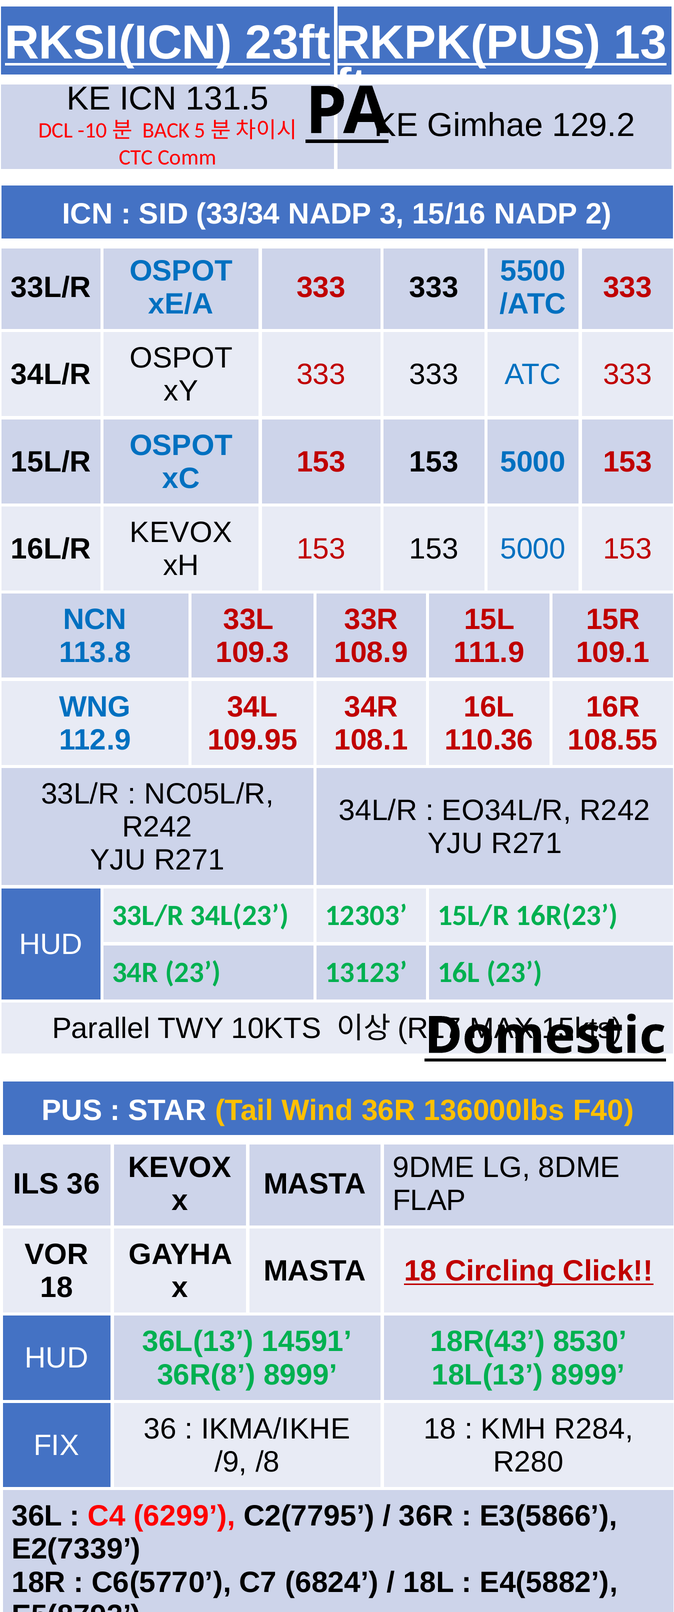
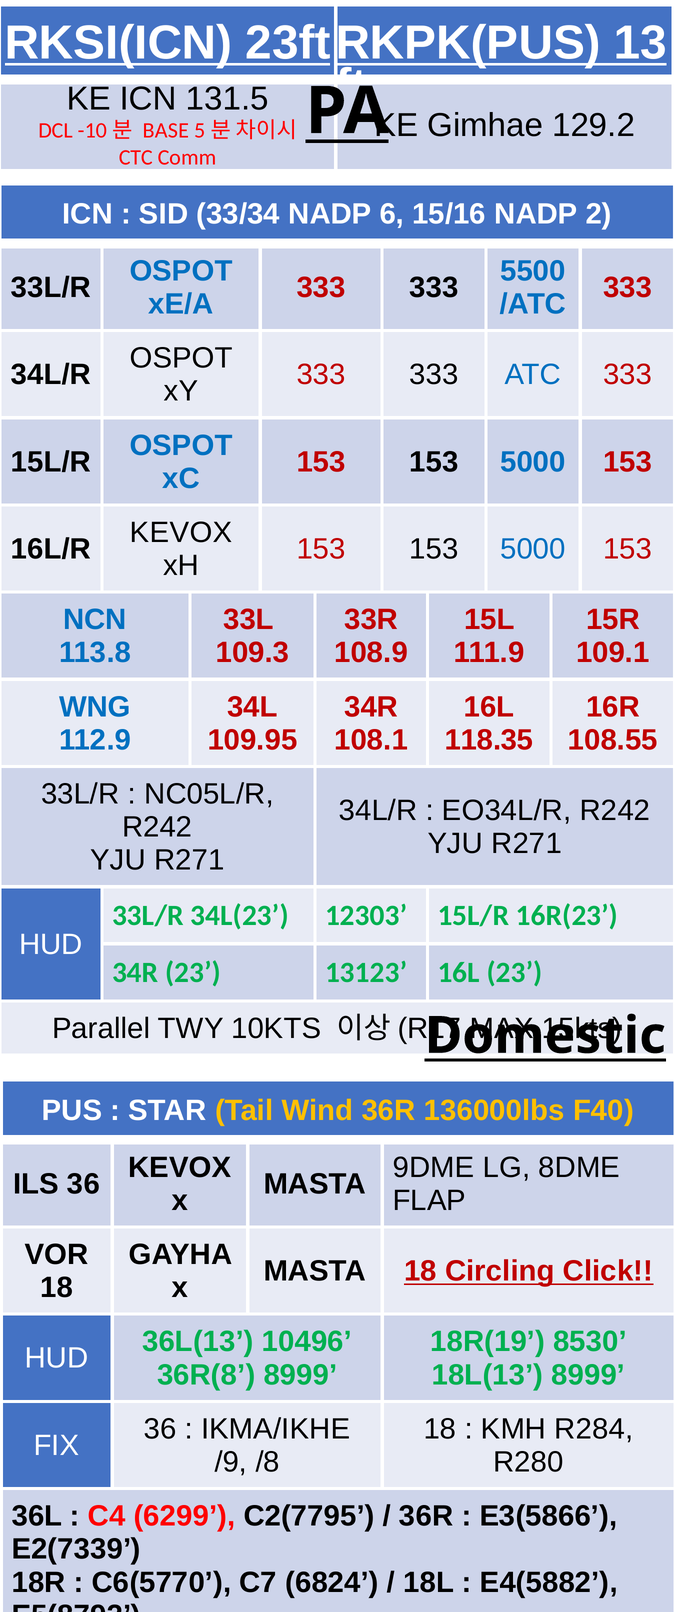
BACK: BACK -> BASE
3: 3 -> 6
110.36: 110.36 -> 118.35
14591: 14591 -> 10496
18R(43: 18R(43 -> 18R(19
